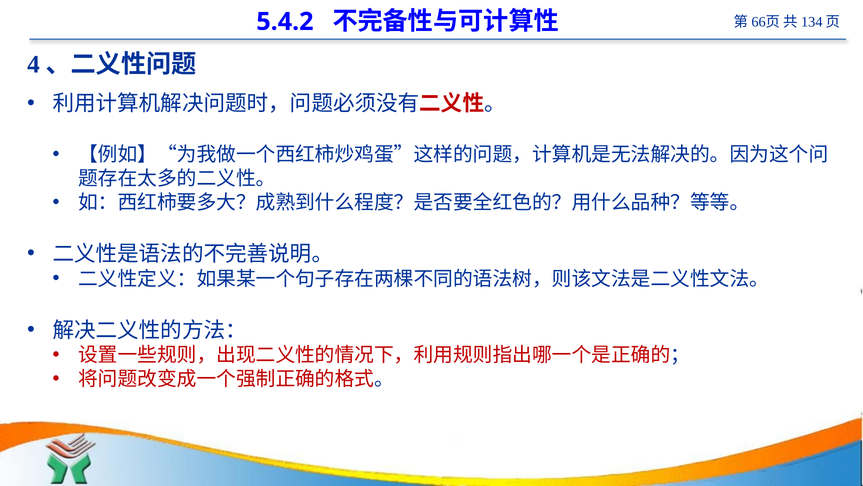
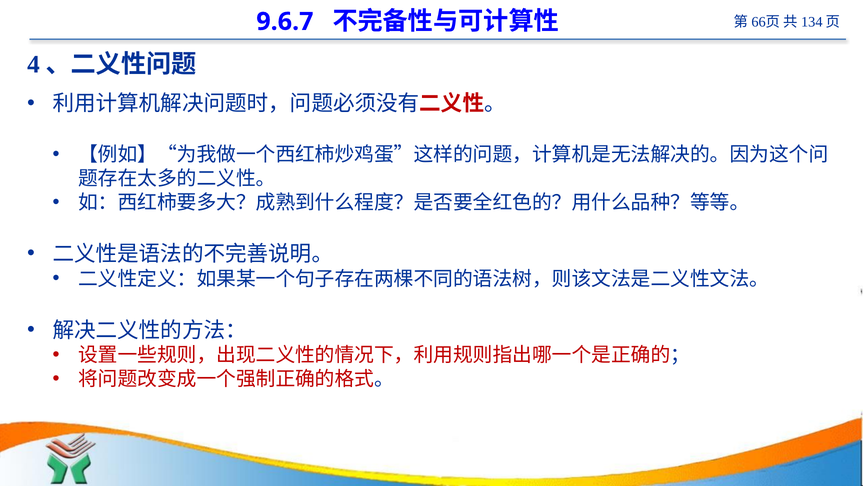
5.4.2: 5.4.2 -> 9.6.7
